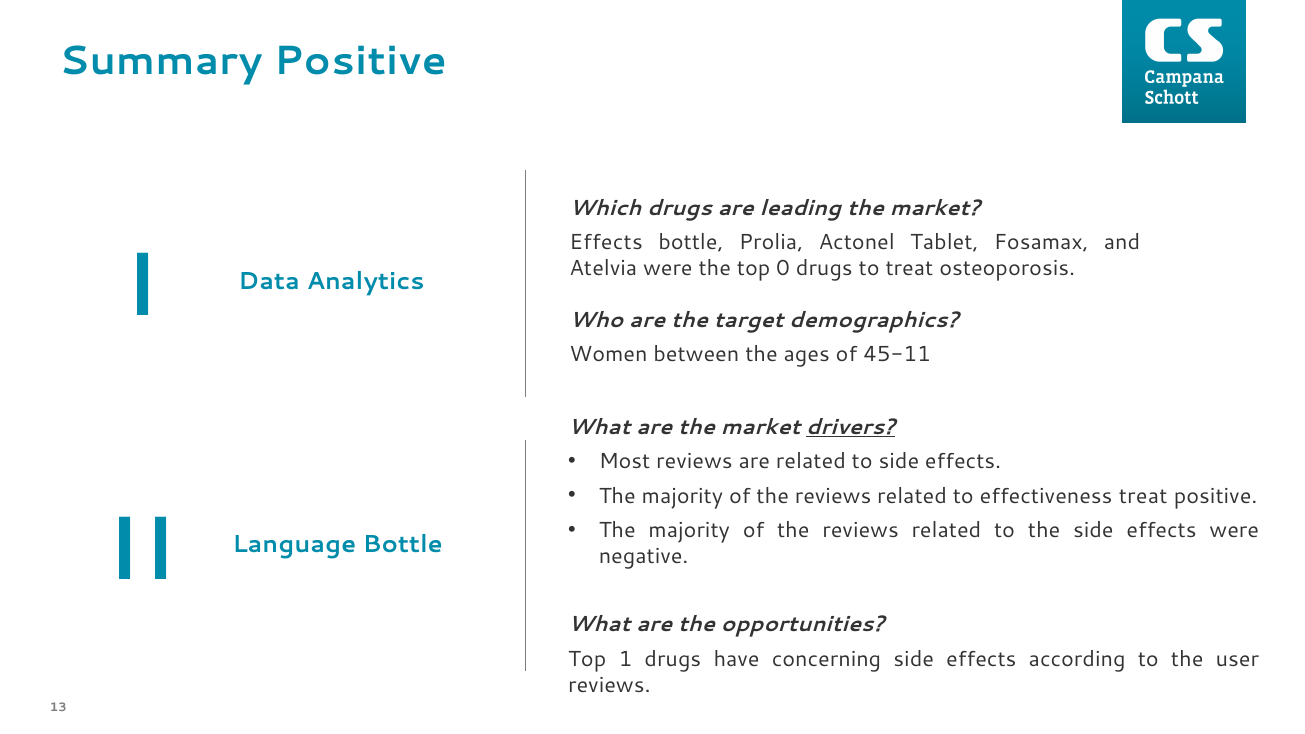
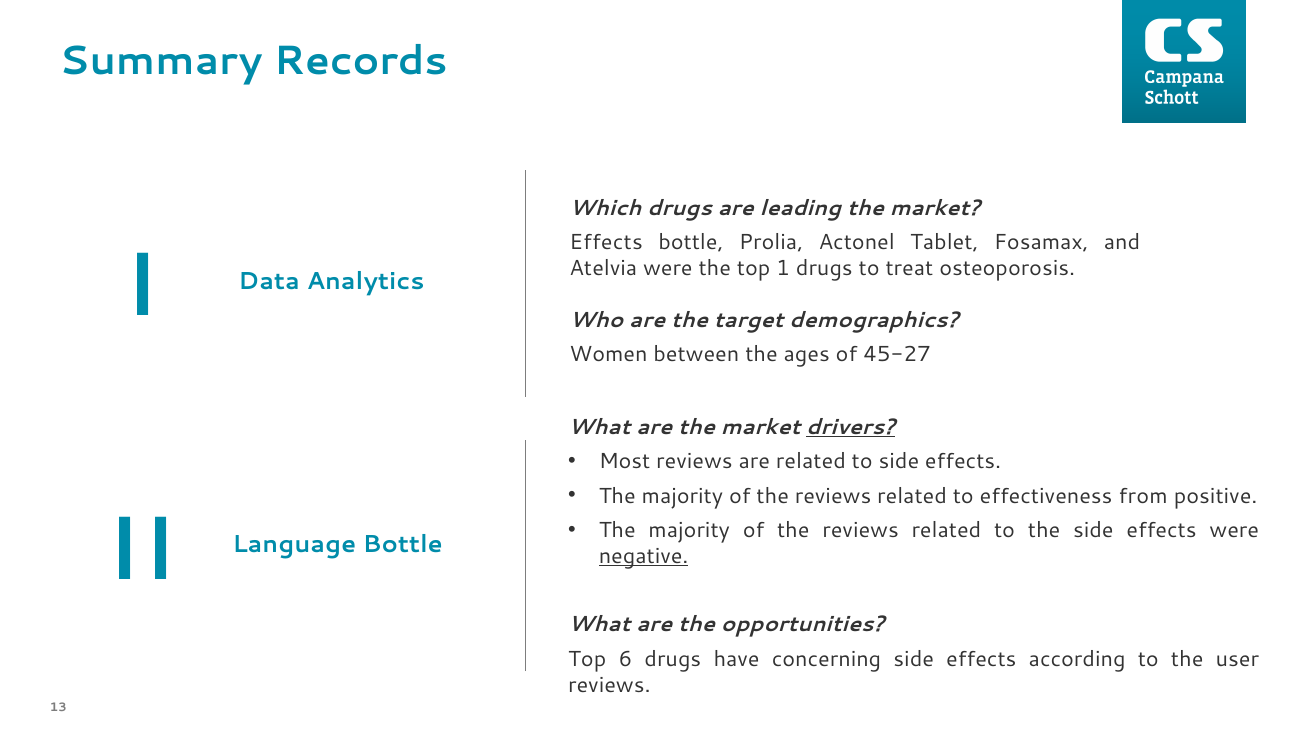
Summary Positive: Positive -> Records
0: 0 -> 1
45-11: 45-11 -> 45-27
effectiveness treat: treat -> from
negative underline: none -> present
1: 1 -> 6
